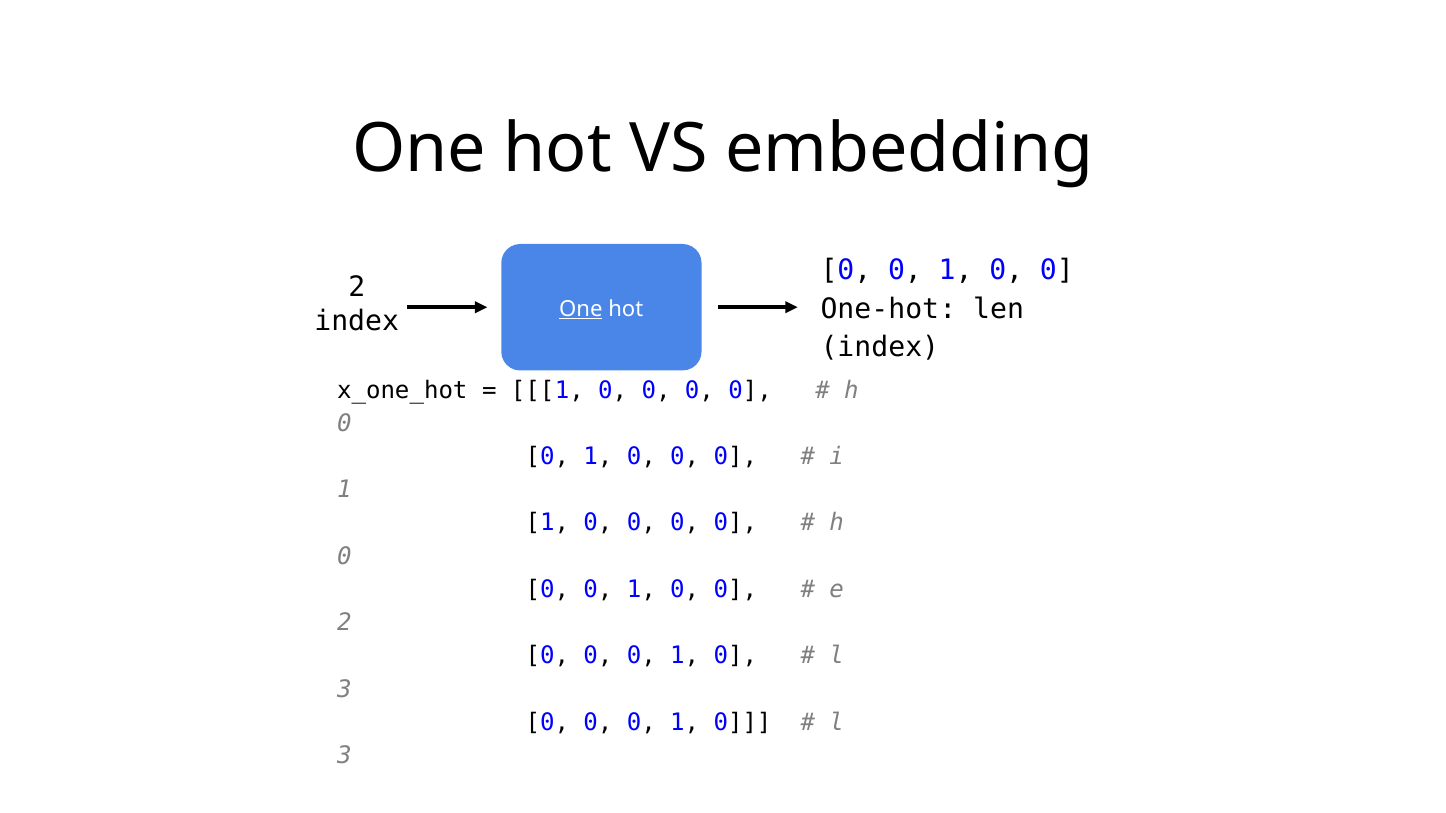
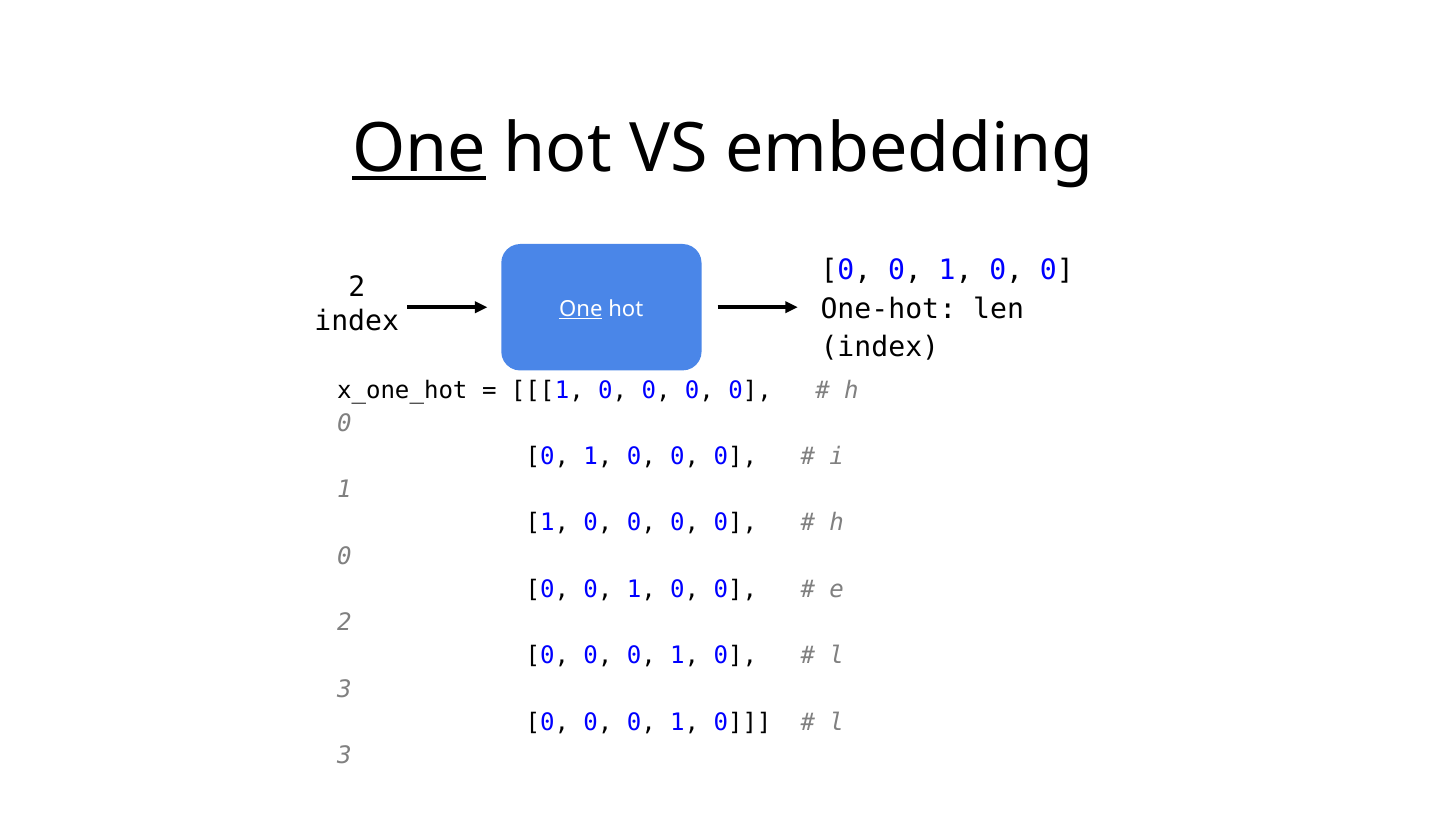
One at (419, 149) underline: none -> present
